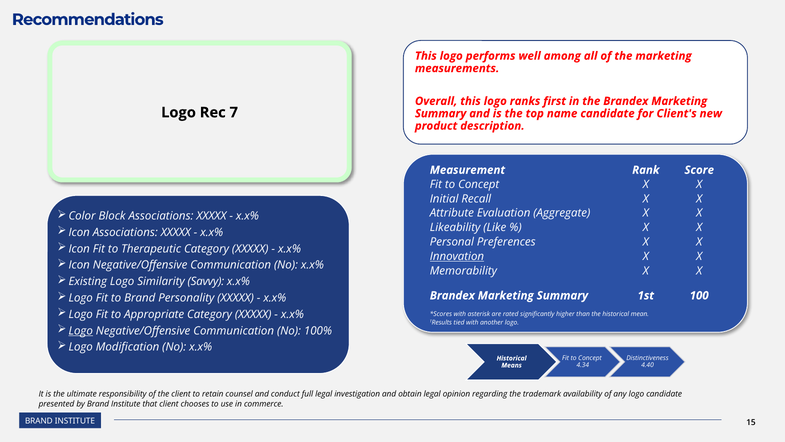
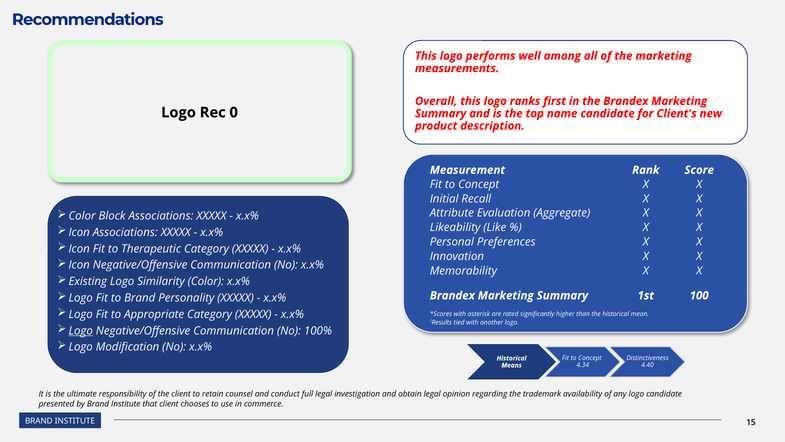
7: 7 -> 0
Innovation underline: present -> none
Similarity Savvy: Savvy -> Color
